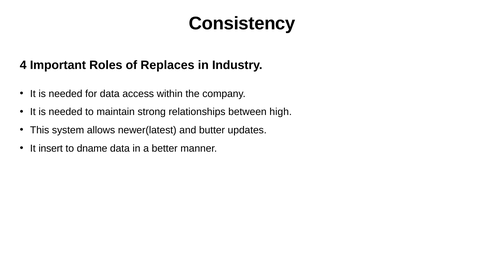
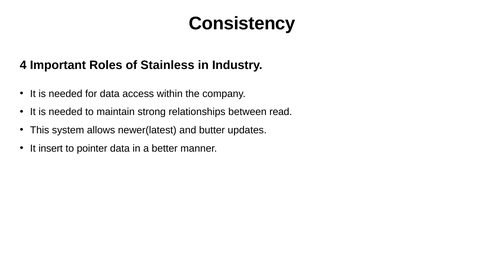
Replaces: Replaces -> Stainless
high: high -> read
dname: dname -> pointer
